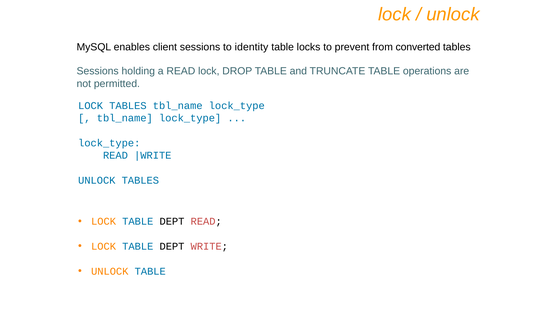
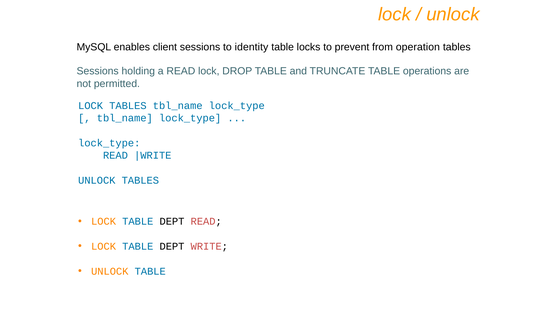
converted: converted -> operation
